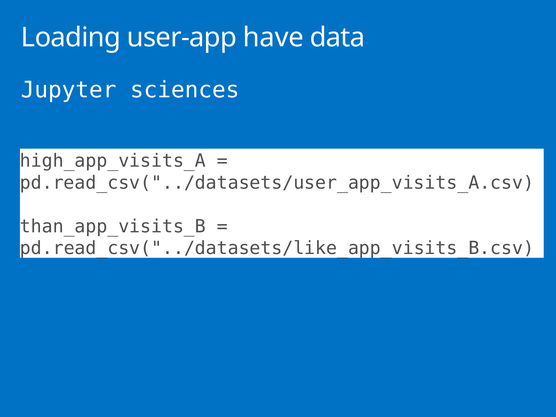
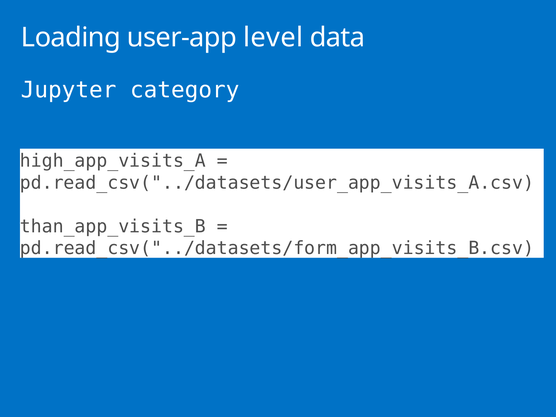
have: have -> level
sciences: sciences -> category
pd.read_csv("../datasets/like_app_visits_B.csv: pd.read_csv("../datasets/like_app_visits_B.csv -> pd.read_csv("../datasets/form_app_visits_B.csv
